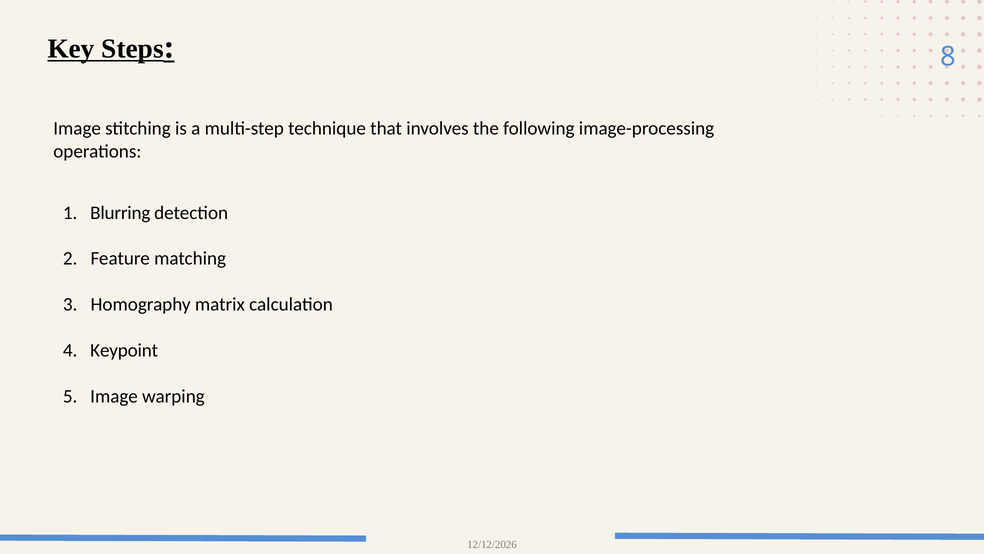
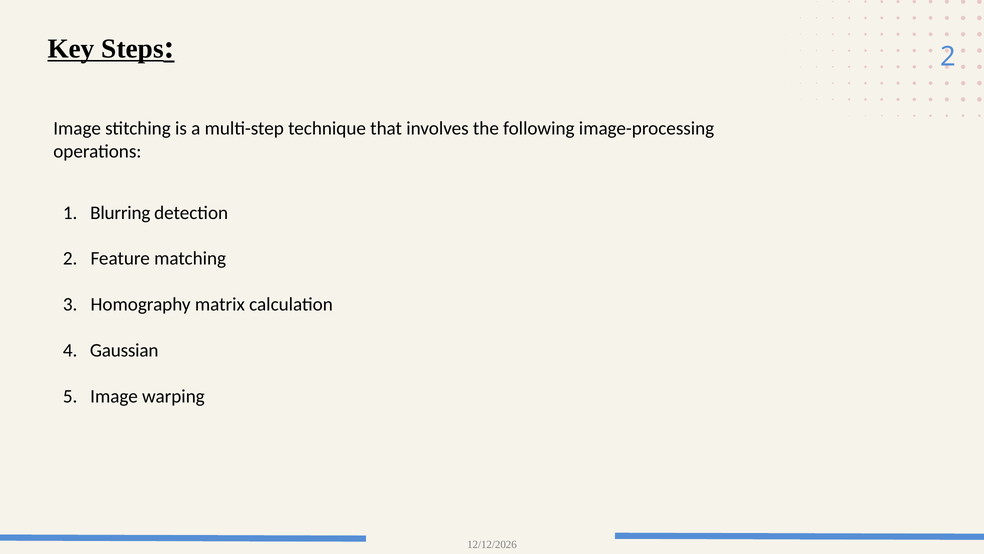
8 at (948, 57): 8 -> 2
Keypoint: Keypoint -> Gaussian
